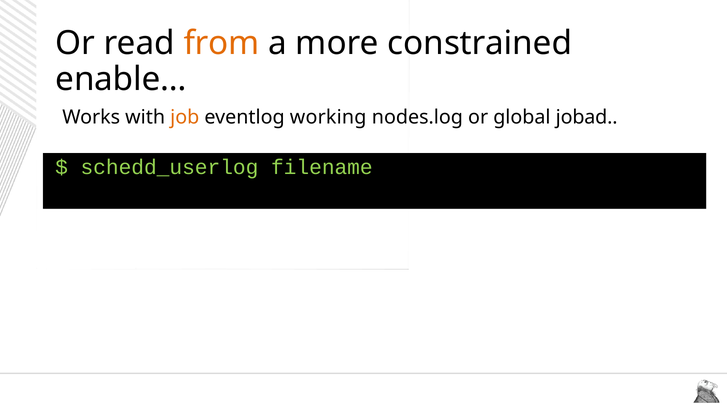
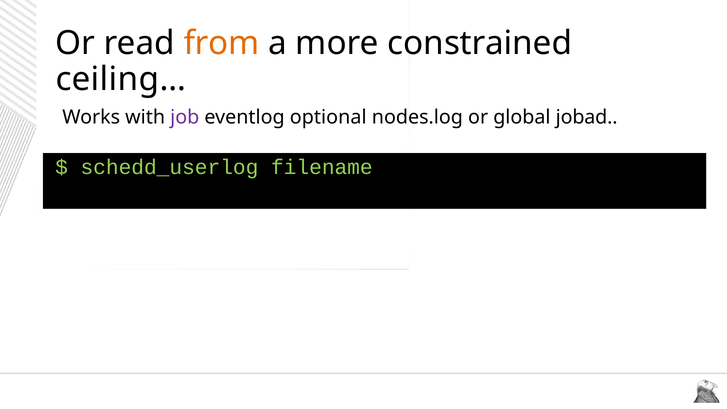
enable…: enable… -> ceiling…
job colour: orange -> purple
working: working -> optional
